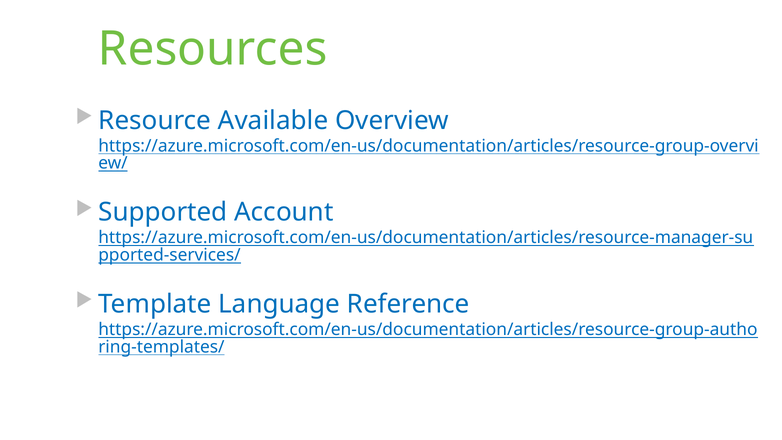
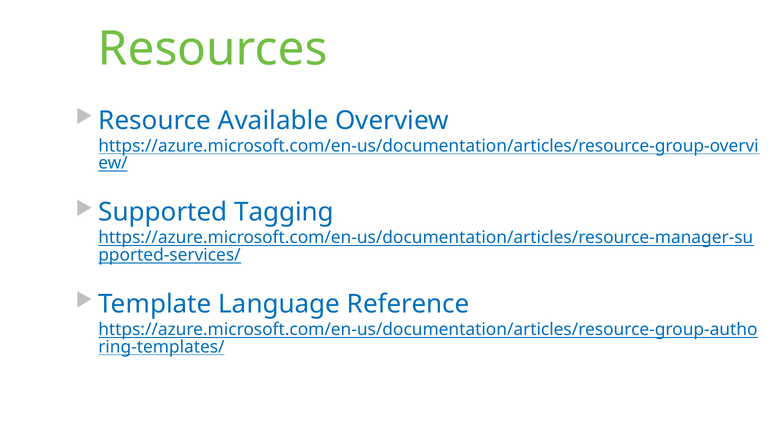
Account: Account -> Tagging
